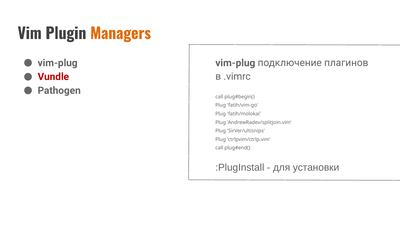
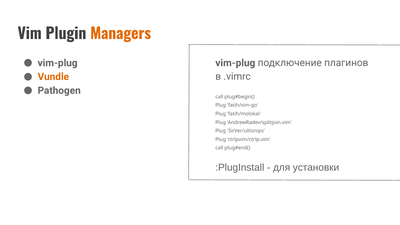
Vundle colour: red -> orange
